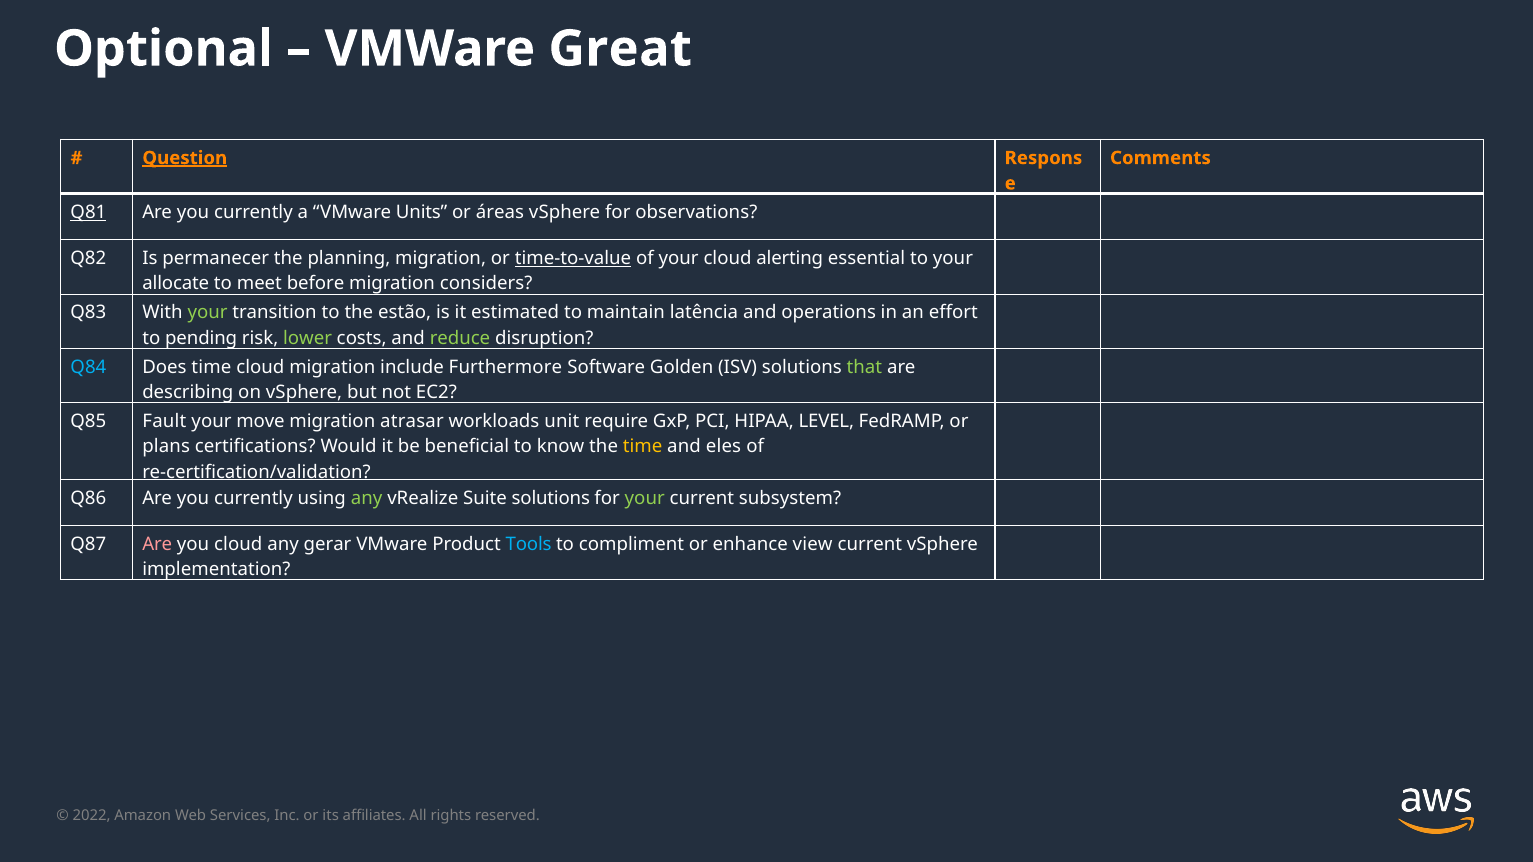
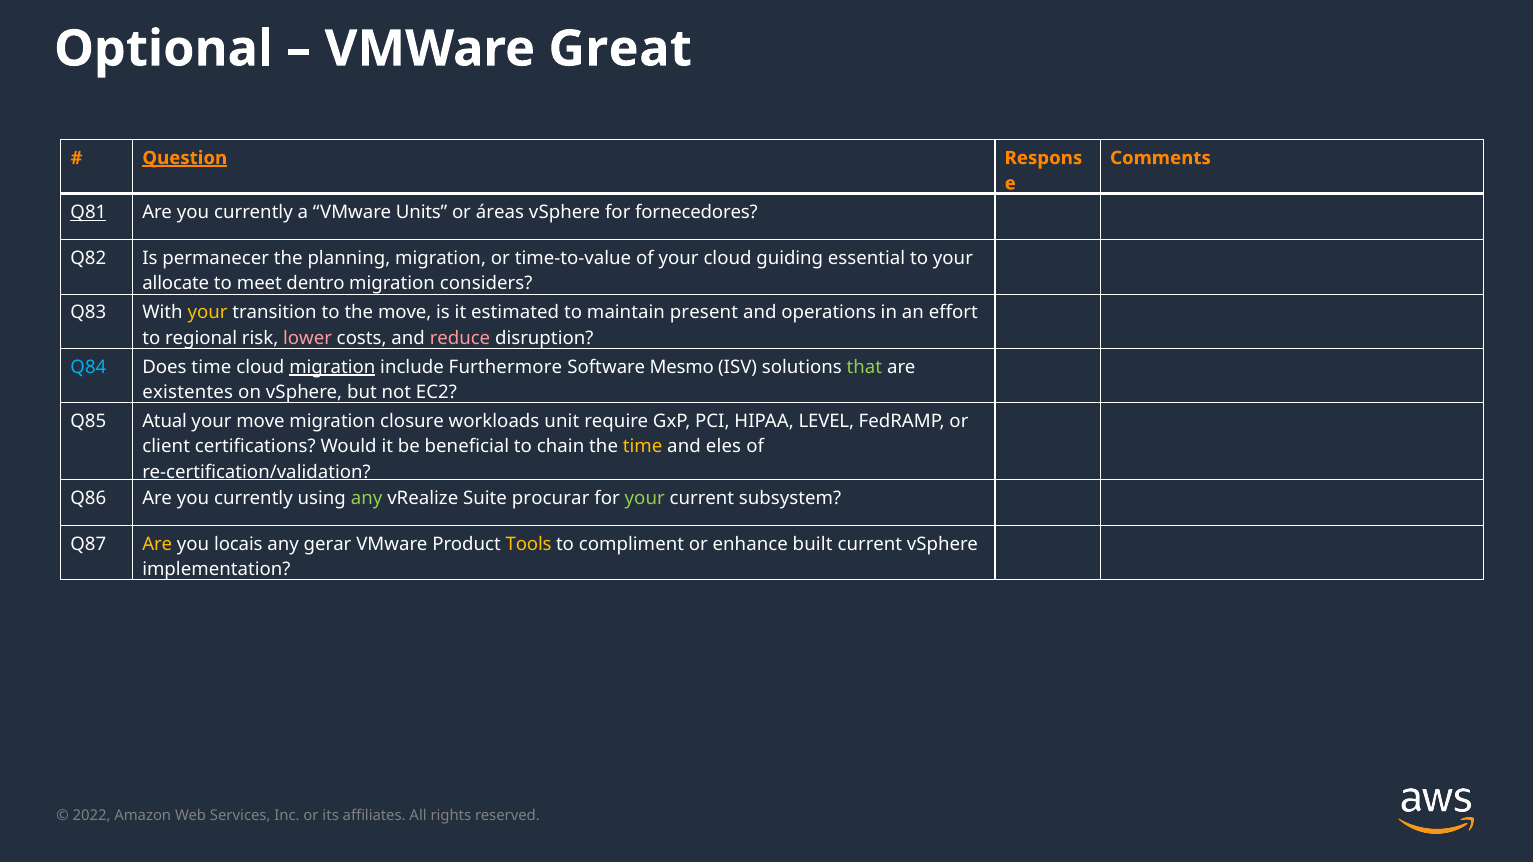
observations: observations -> fornecedores
time-to-value underline: present -> none
alerting: alerting -> guiding
before: before -> dentro
your at (208, 313) colour: light green -> yellow
the estão: estão -> move
latência: latência -> present
pending: pending -> regional
lower colour: light green -> pink
reduce colour: light green -> pink
migration at (332, 367) underline: none -> present
Golden: Golden -> Mesmo
describing: describing -> existentes
Fault: Fault -> Atual
atrasar: atrasar -> closure
plans: plans -> client
know: know -> chain
Suite solutions: solutions -> procurar
Are at (157, 544) colour: pink -> yellow
you cloud: cloud -> locais
Tools colour: light blue -> yellow
view: view -> built
